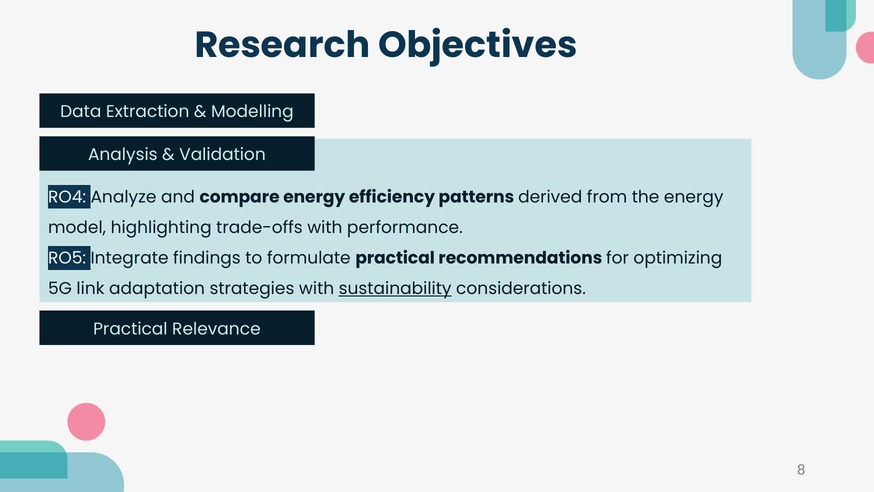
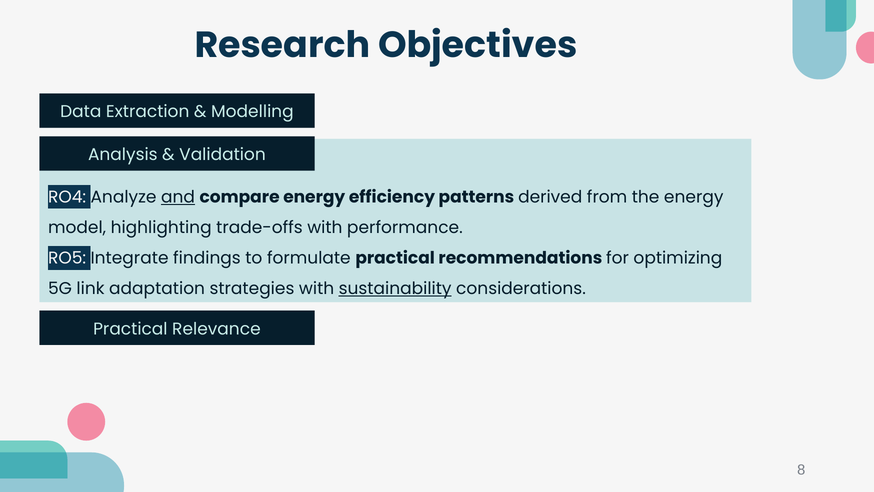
and underline: none -> present
